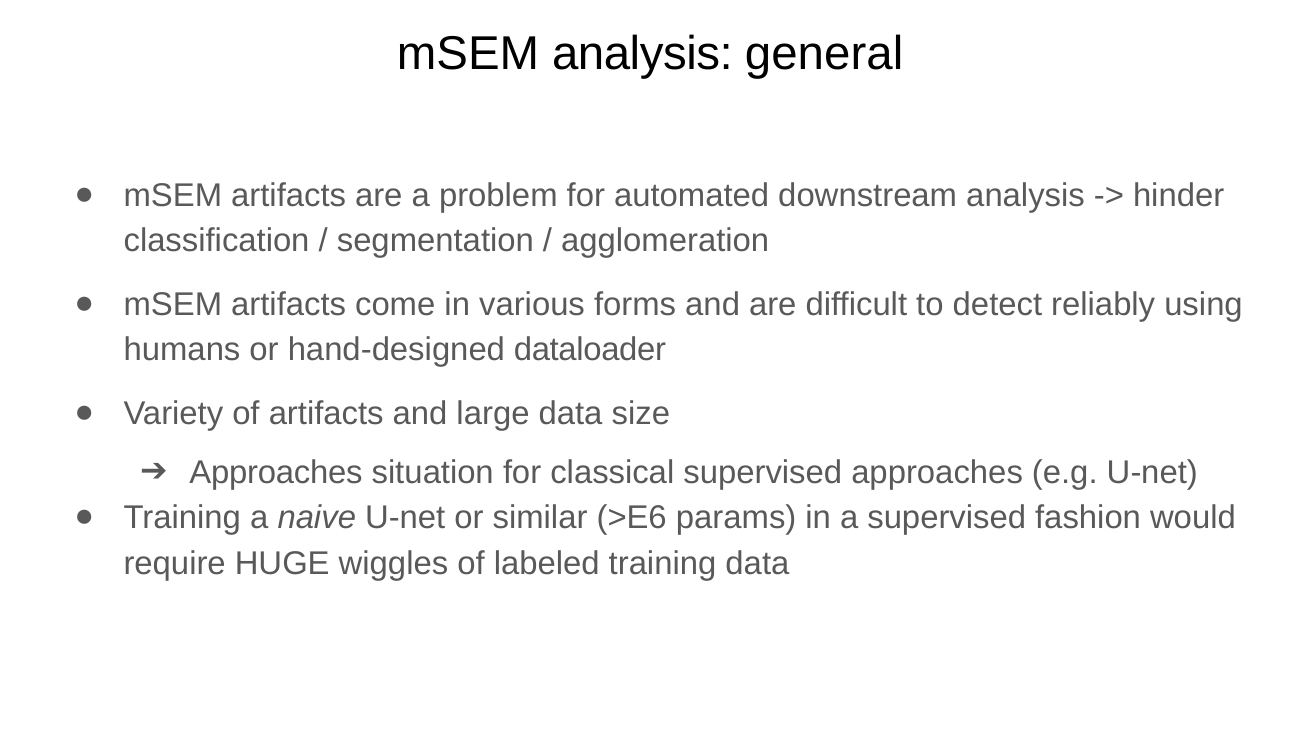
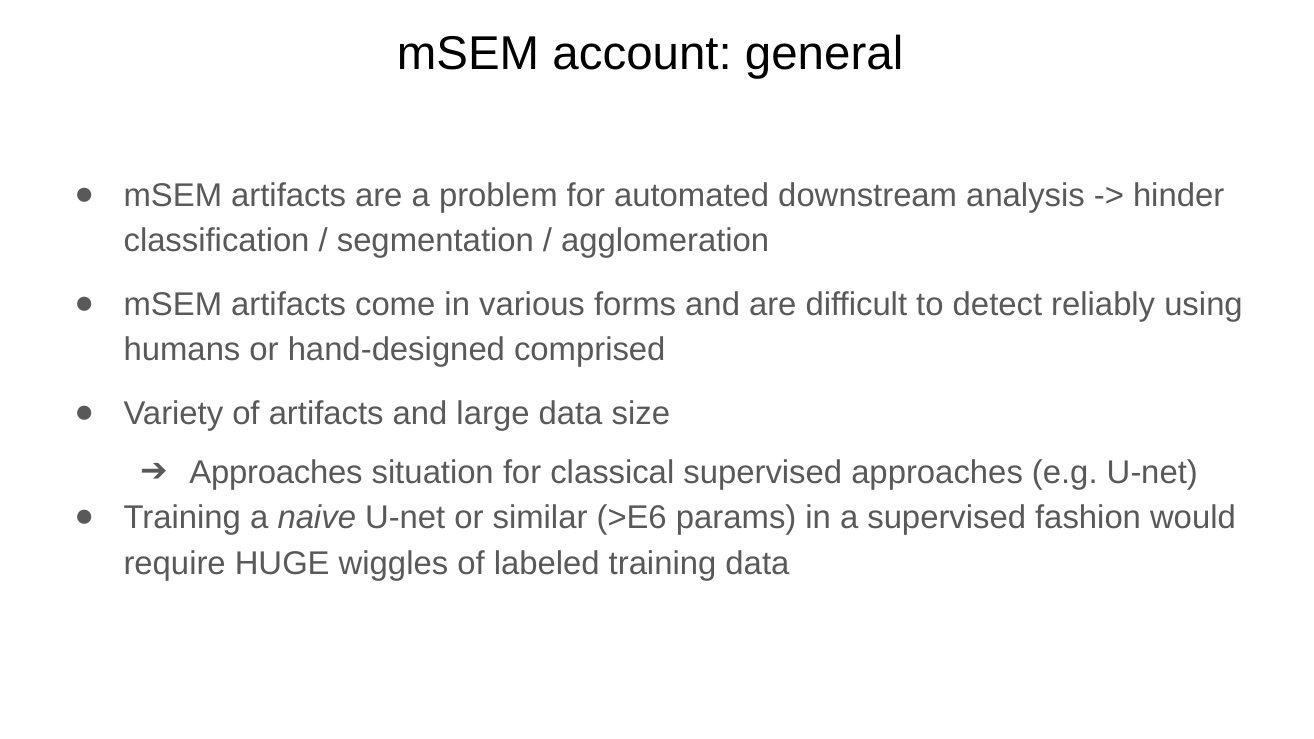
mSEM analysis: analysis -> account
dataloader: dataloader -> comprised
